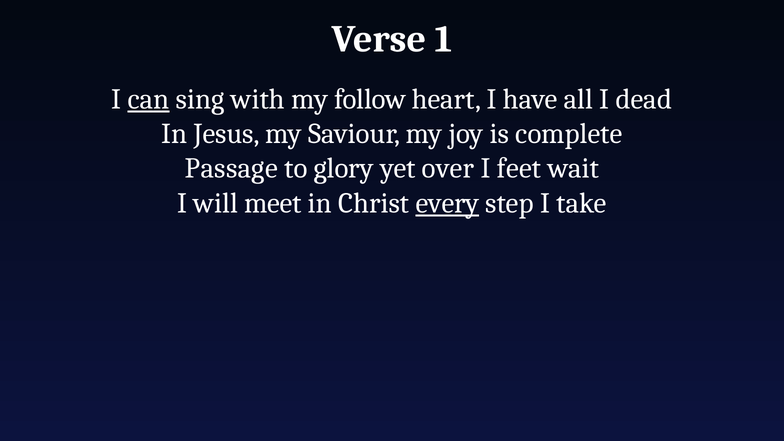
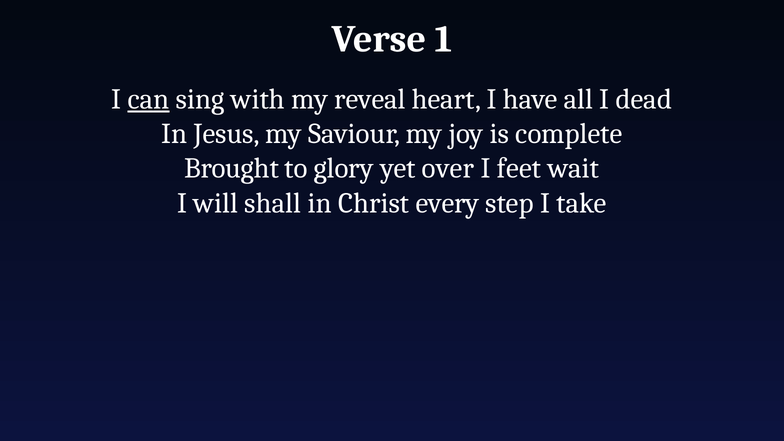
follow: follow -> reveal
Passage: Passage -> Brought
meet: meet -> shall
every underline: present -> none
